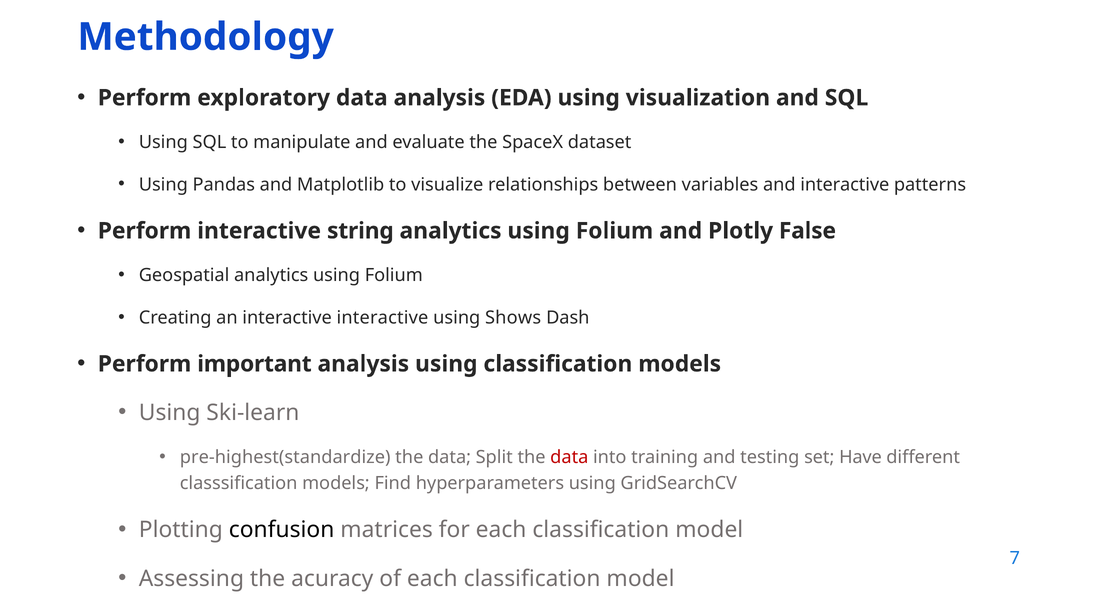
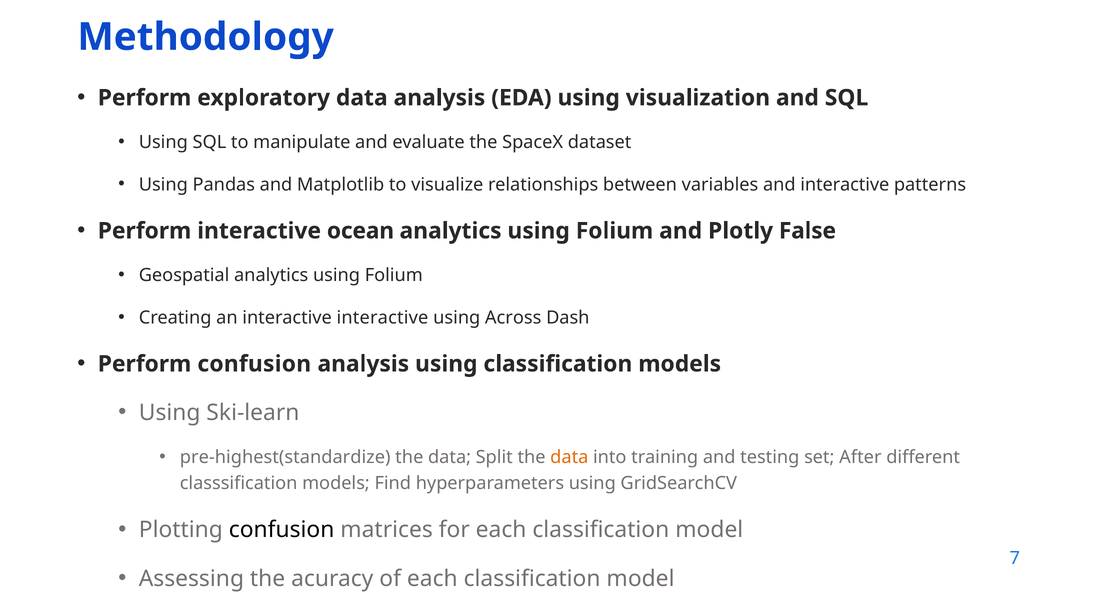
string: string -> ocean
Shows: Shows -> Across
Perform important: important -> confusion
data at (569, 458) colour: red -> orange
Have: Have -> After
